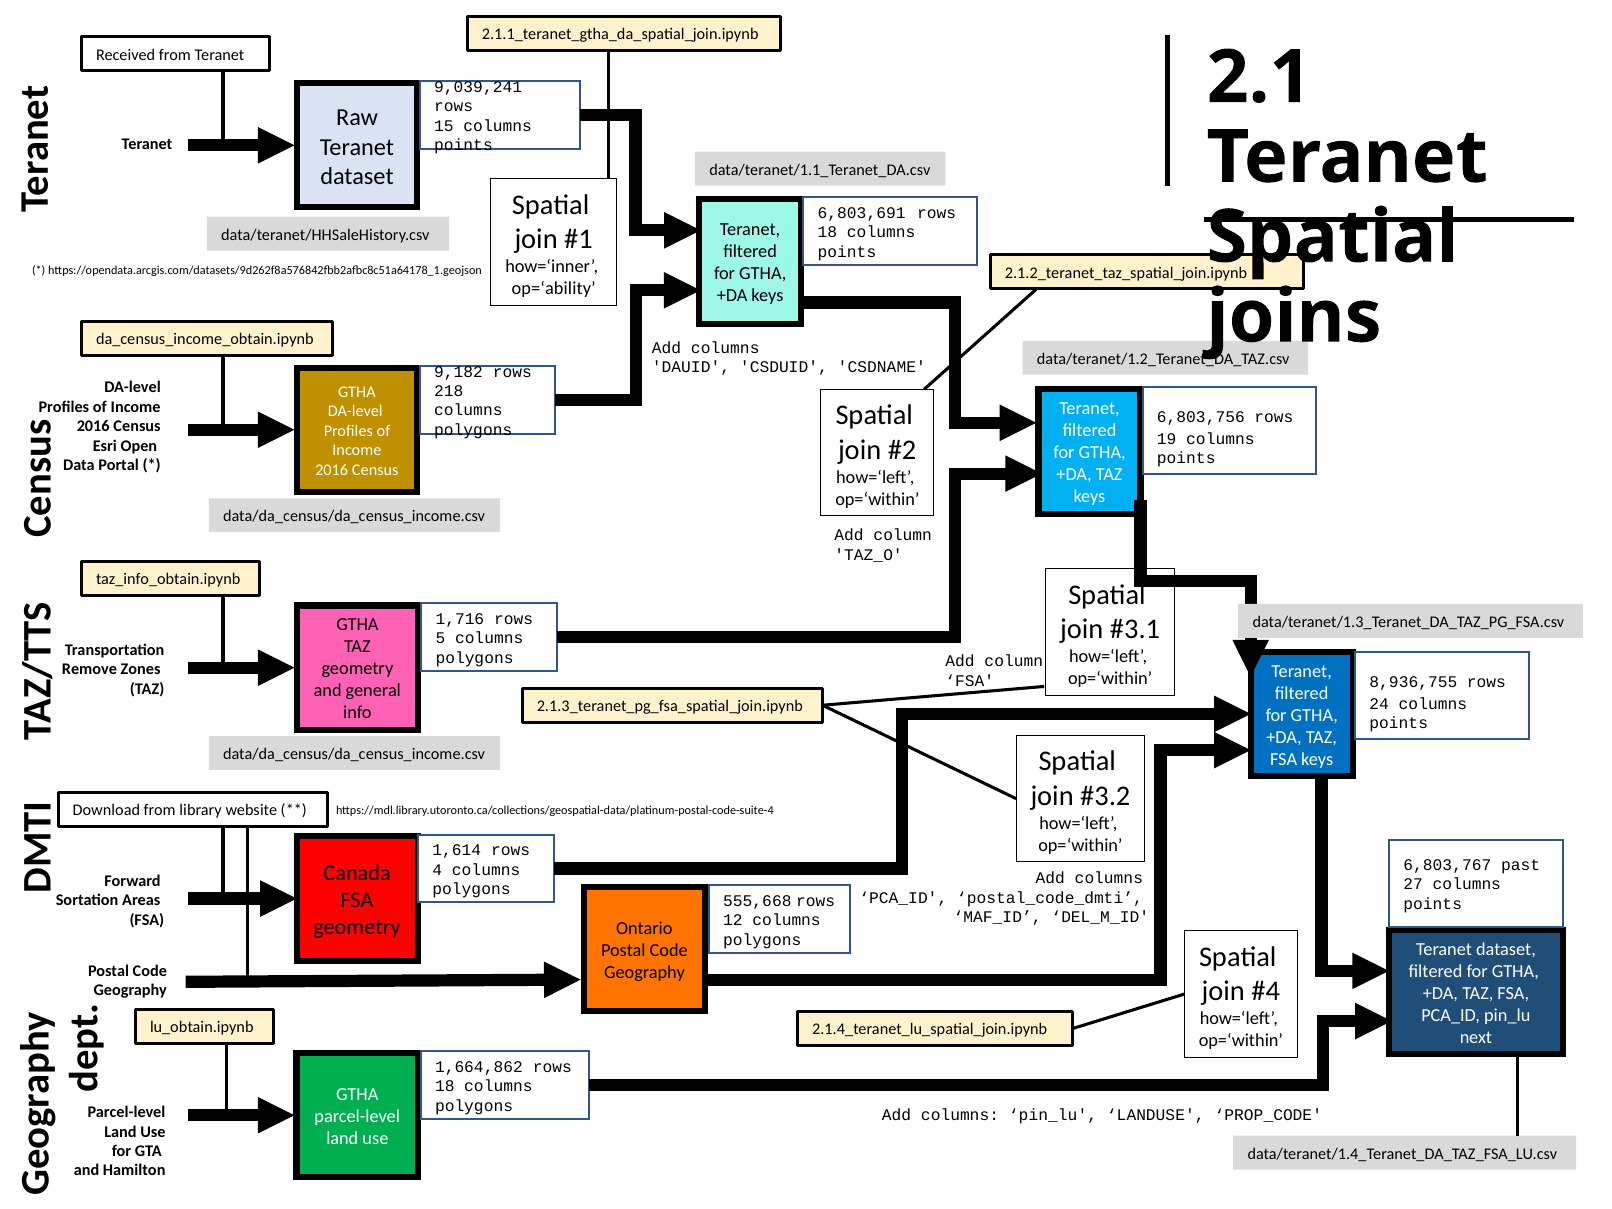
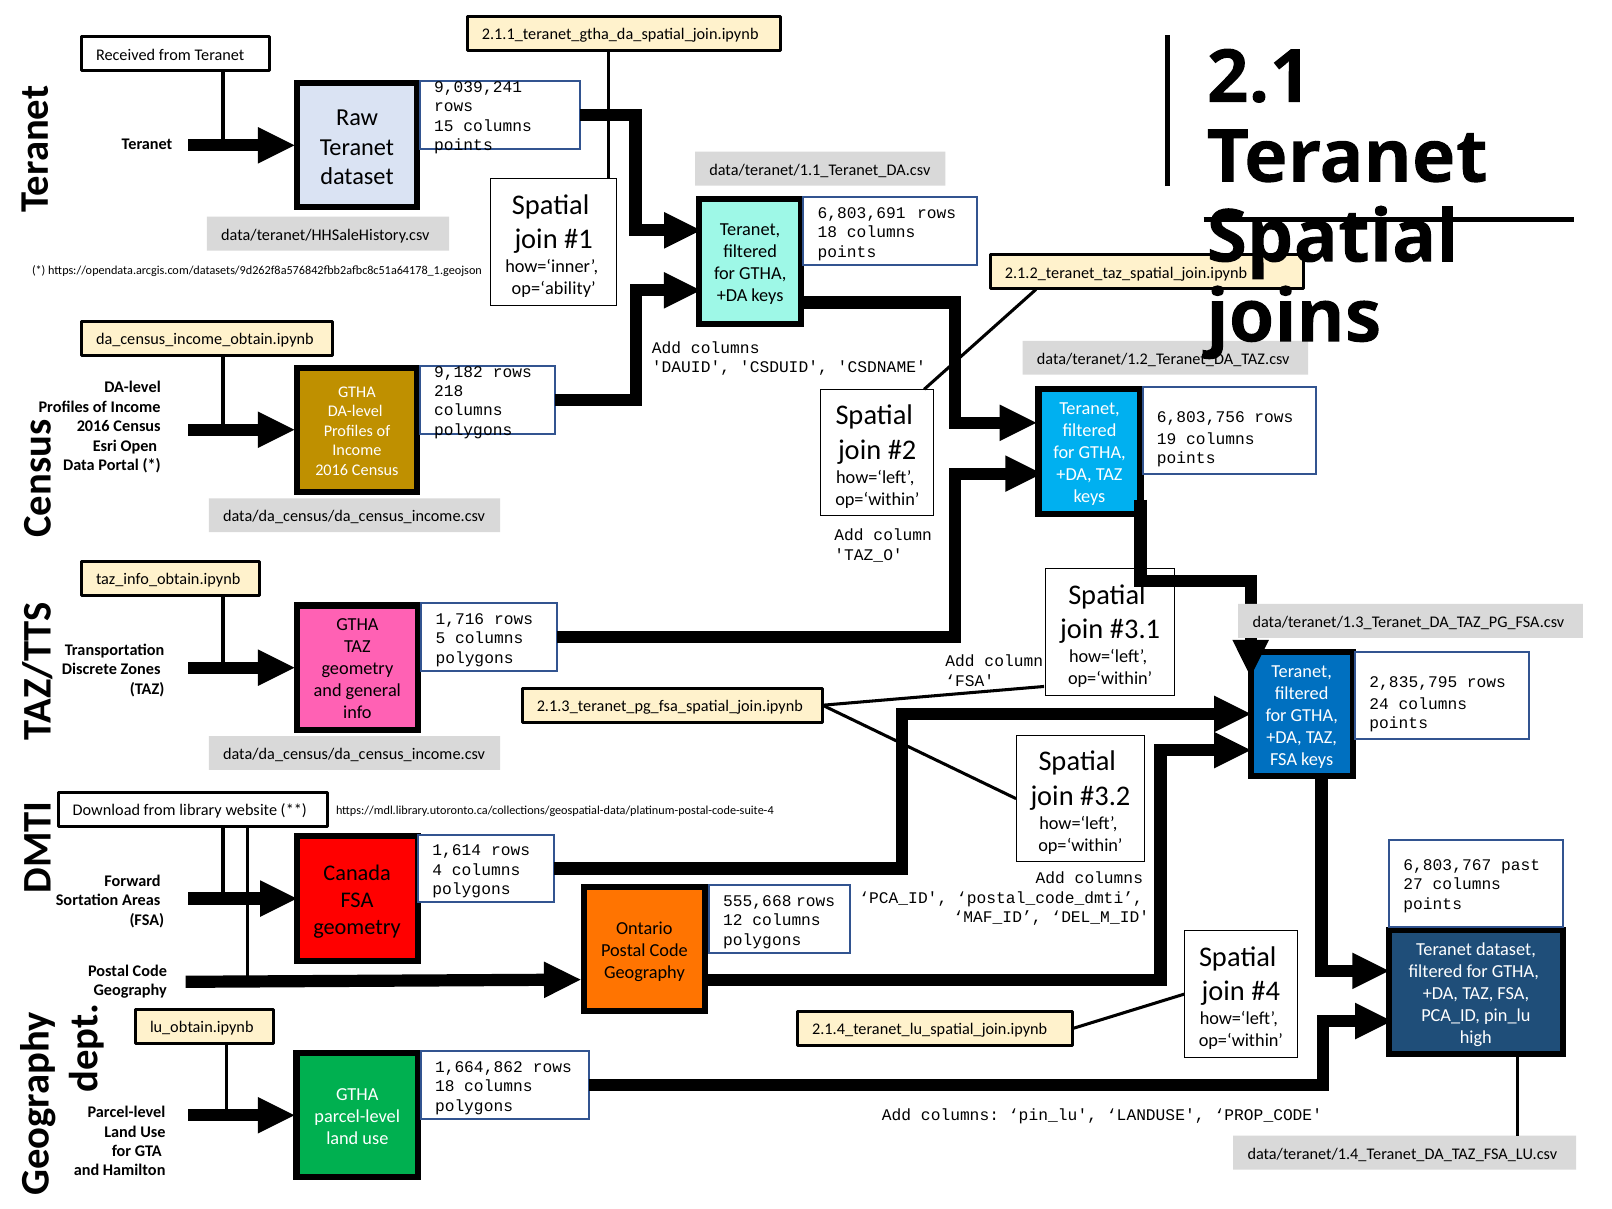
Remove: Remove -> Discrete
8,936,755: 8,936,755 -> 2,835,795
next: next -> high
